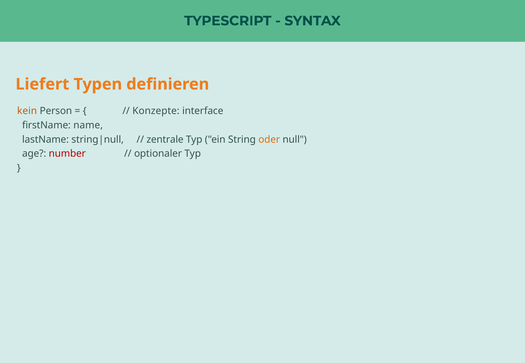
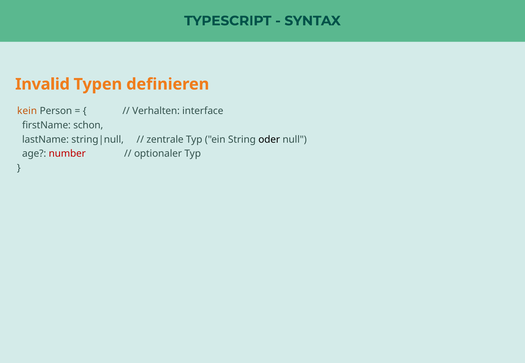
Liefert: Liefert -> Invalid
Konzepte: Konzepte -> Verhalten
name: name -> schon
oder colour: orange -> black
